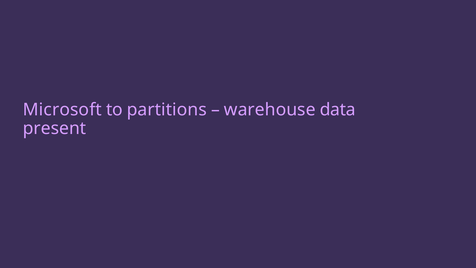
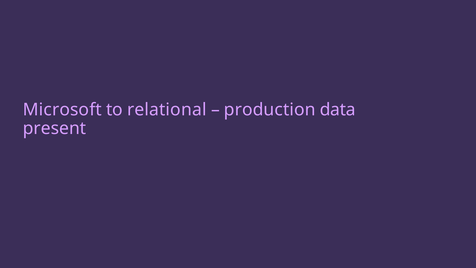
partitions: partitions -> relational
warehouse: warehouse -> production
